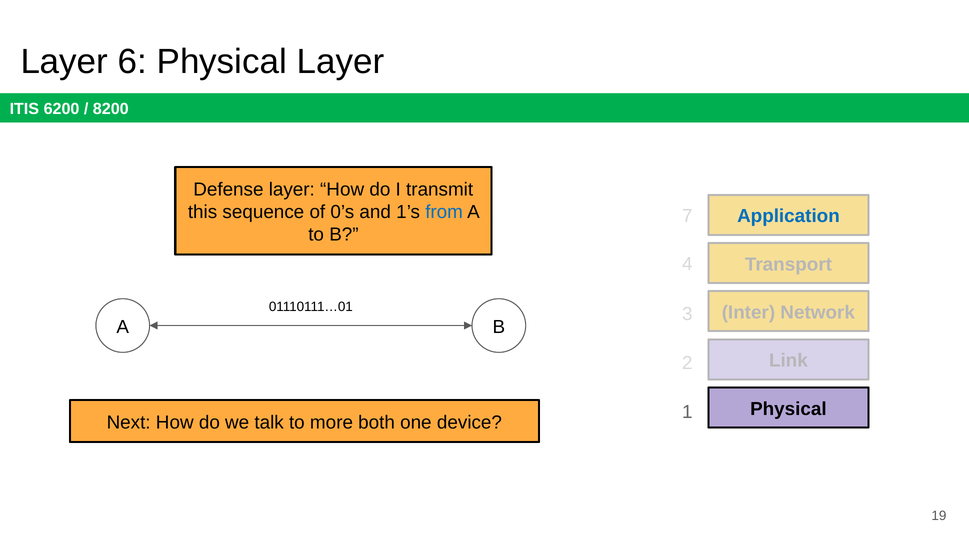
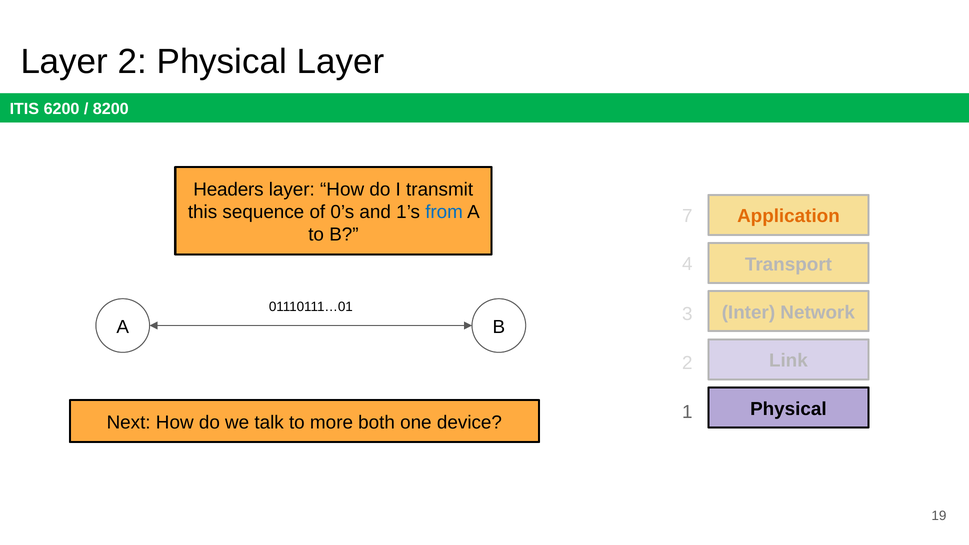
Layer 6: 6 -> 2
Defense: Defense -> Headers
Application colour: blue -> orange
